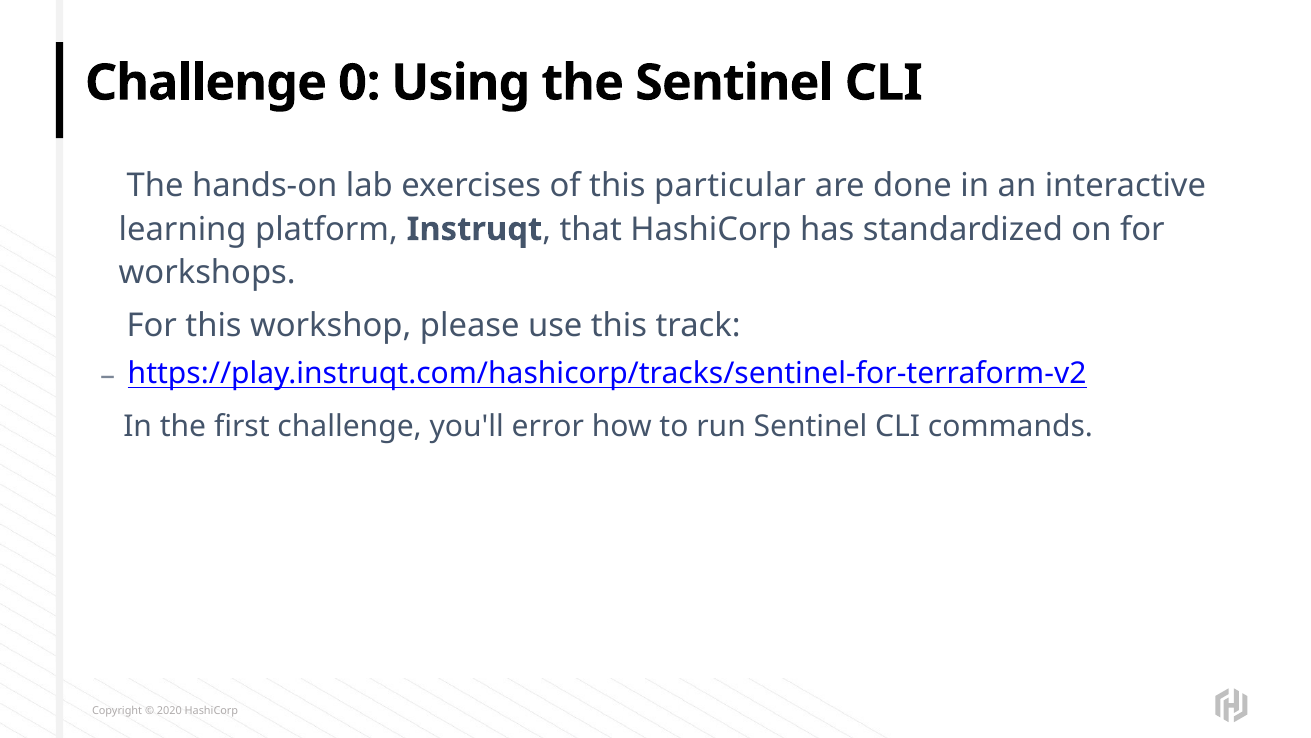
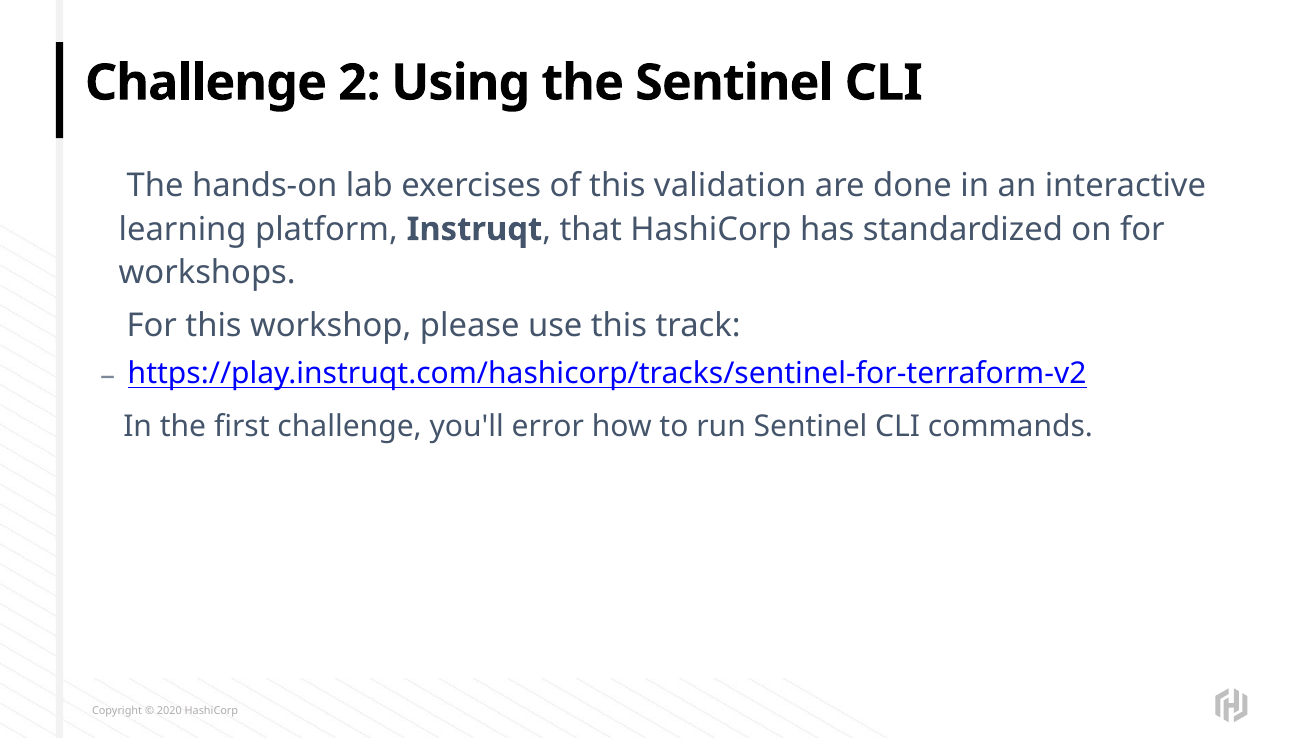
0: 0 -> 2
particular: particular -> validation
